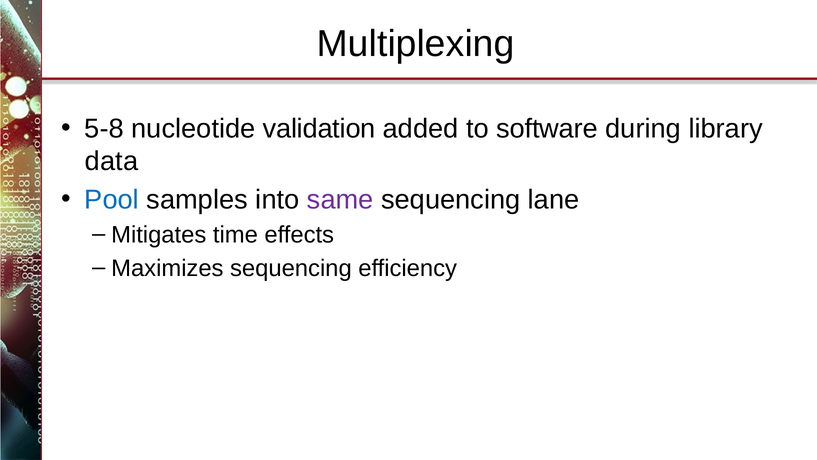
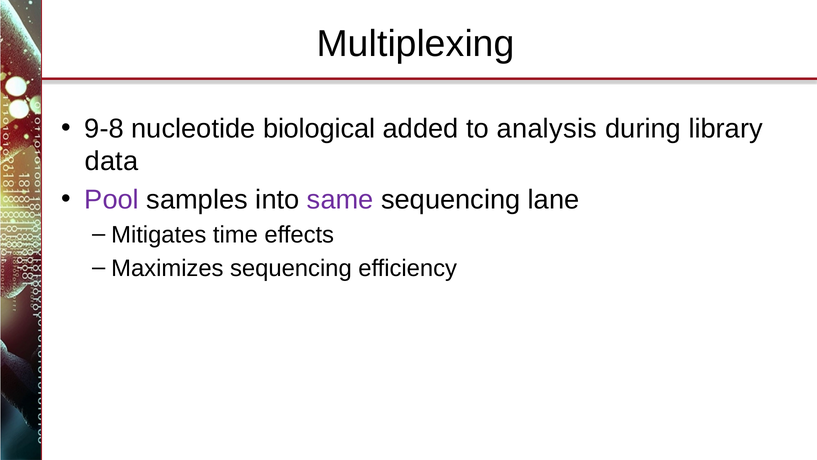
5-8: 5-8 -> 9-8
validation: validation -> biological
software: software -> analysis
Pool colour: blue -> purple
